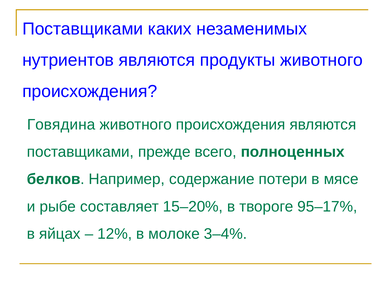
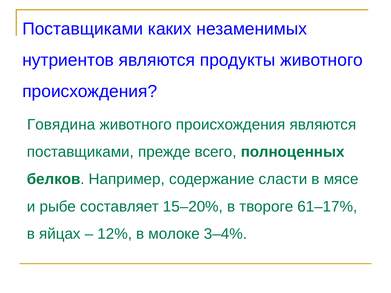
потери: потери -> сласти
95–17%: 95–17% -> 61–17%
